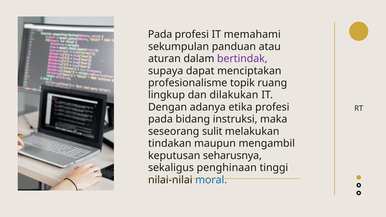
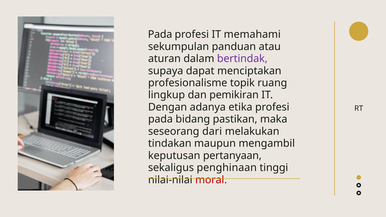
dilakukan: dilakukan -> pemikiran
instruksi: instruksi -> pastikan
sulit: sulit -> dari
seharusnya: seharusnya -> pertanyaan
moral colour: blue -> red
